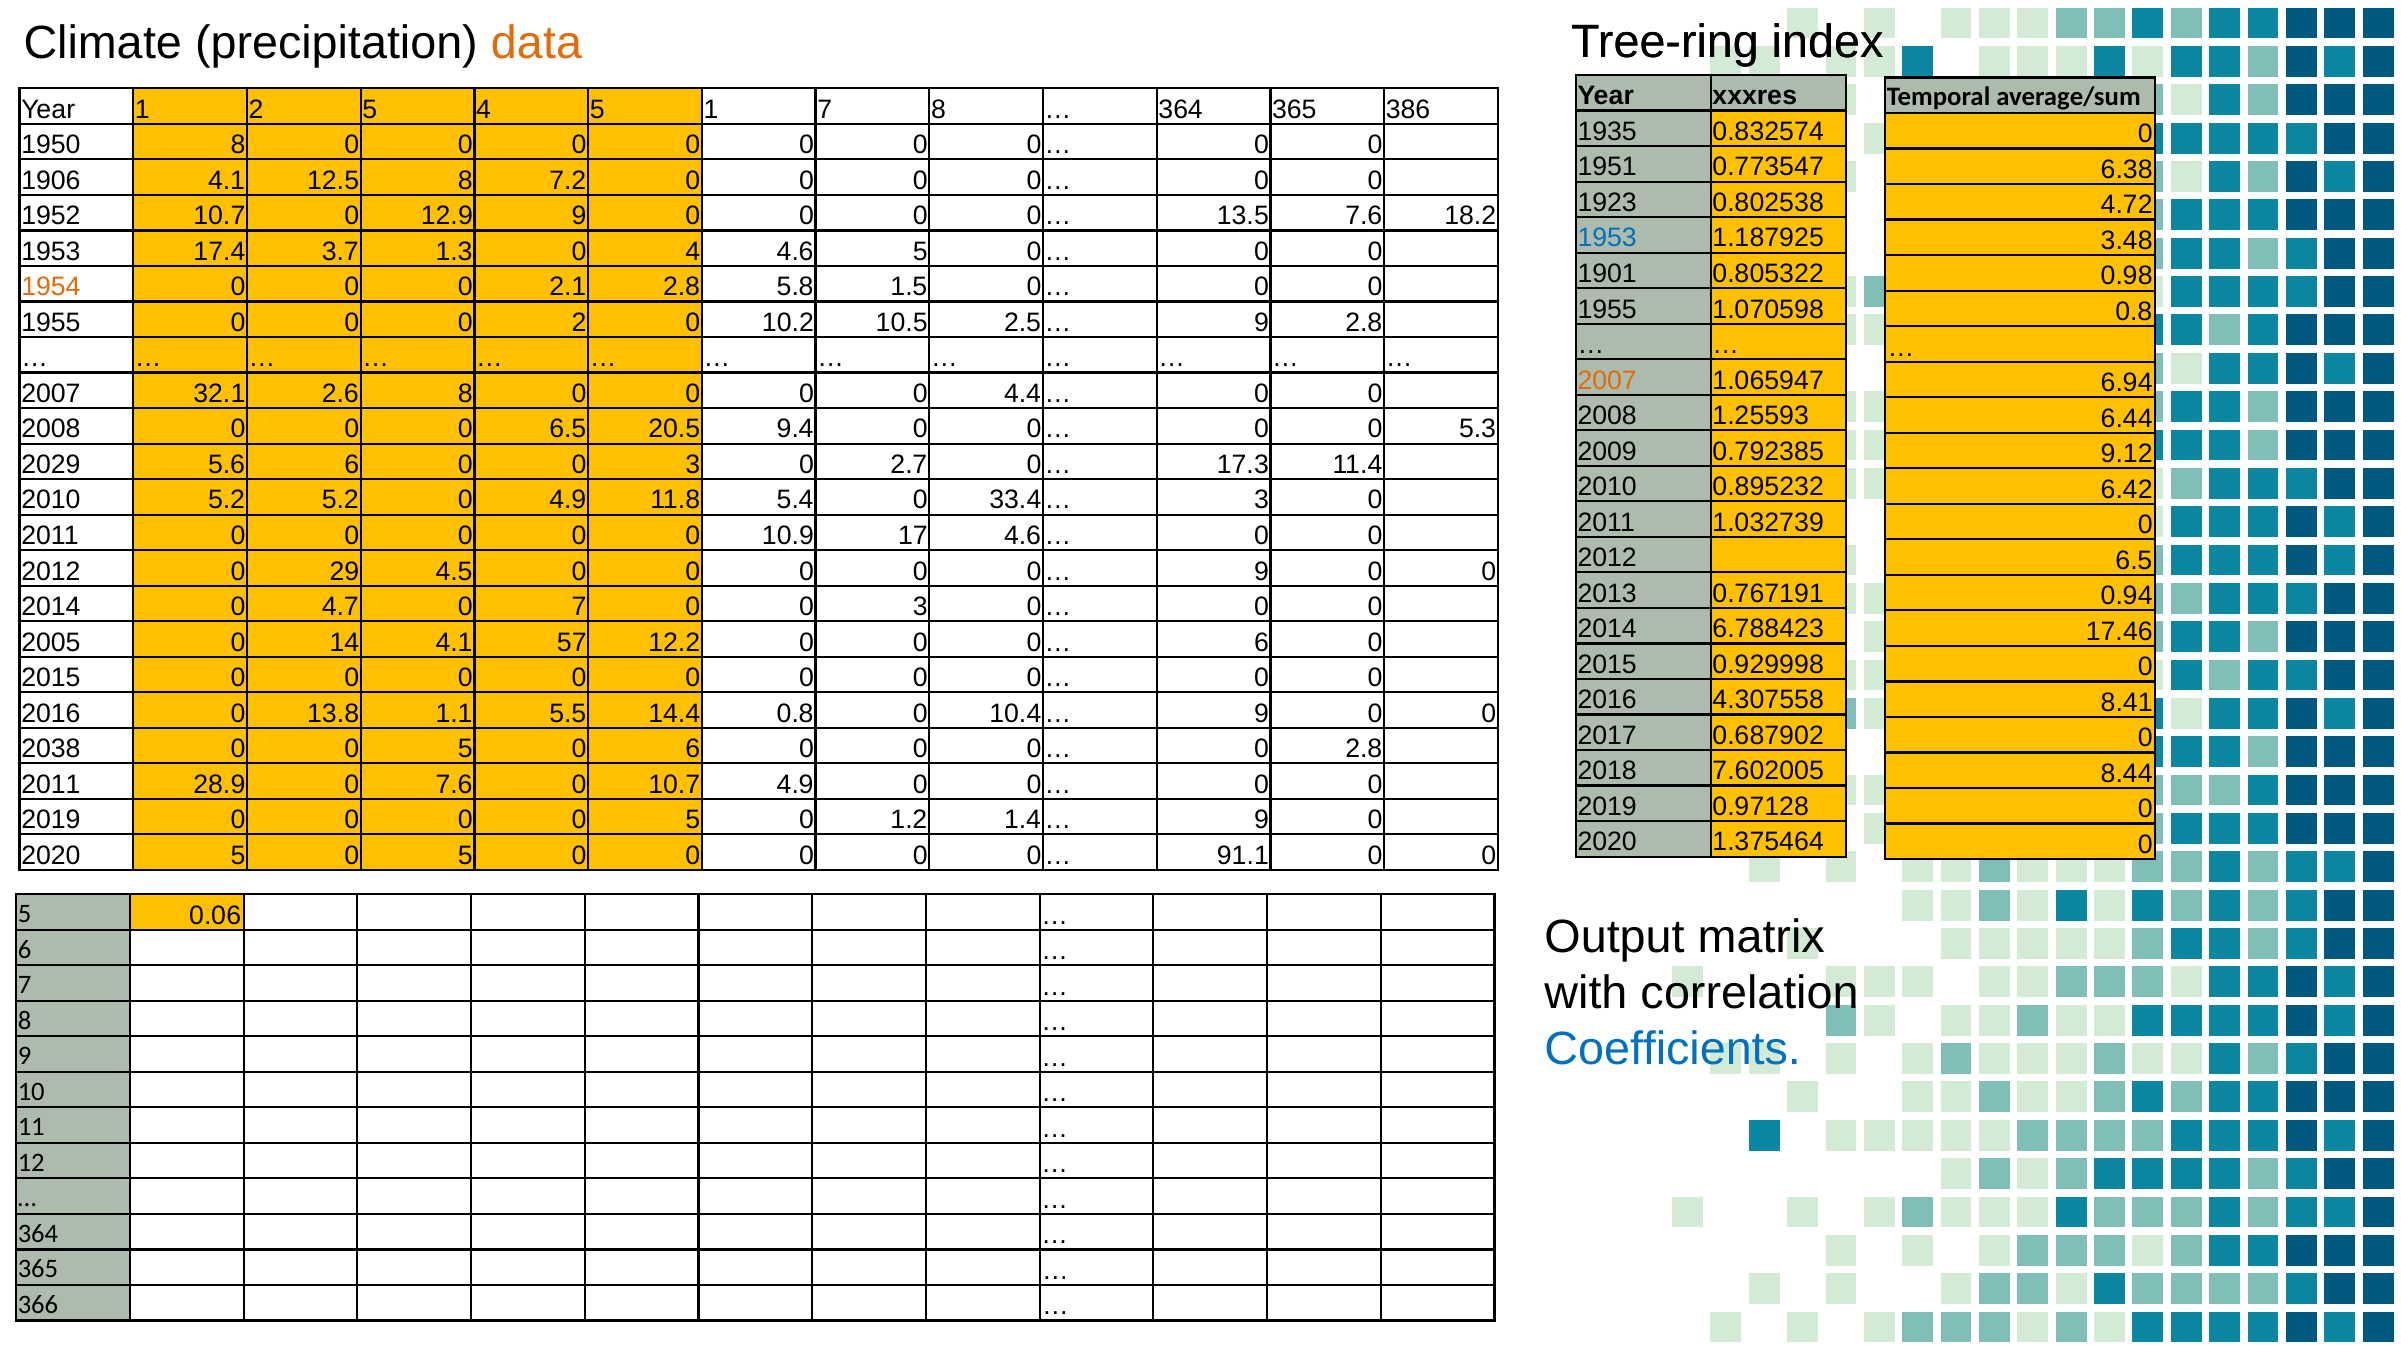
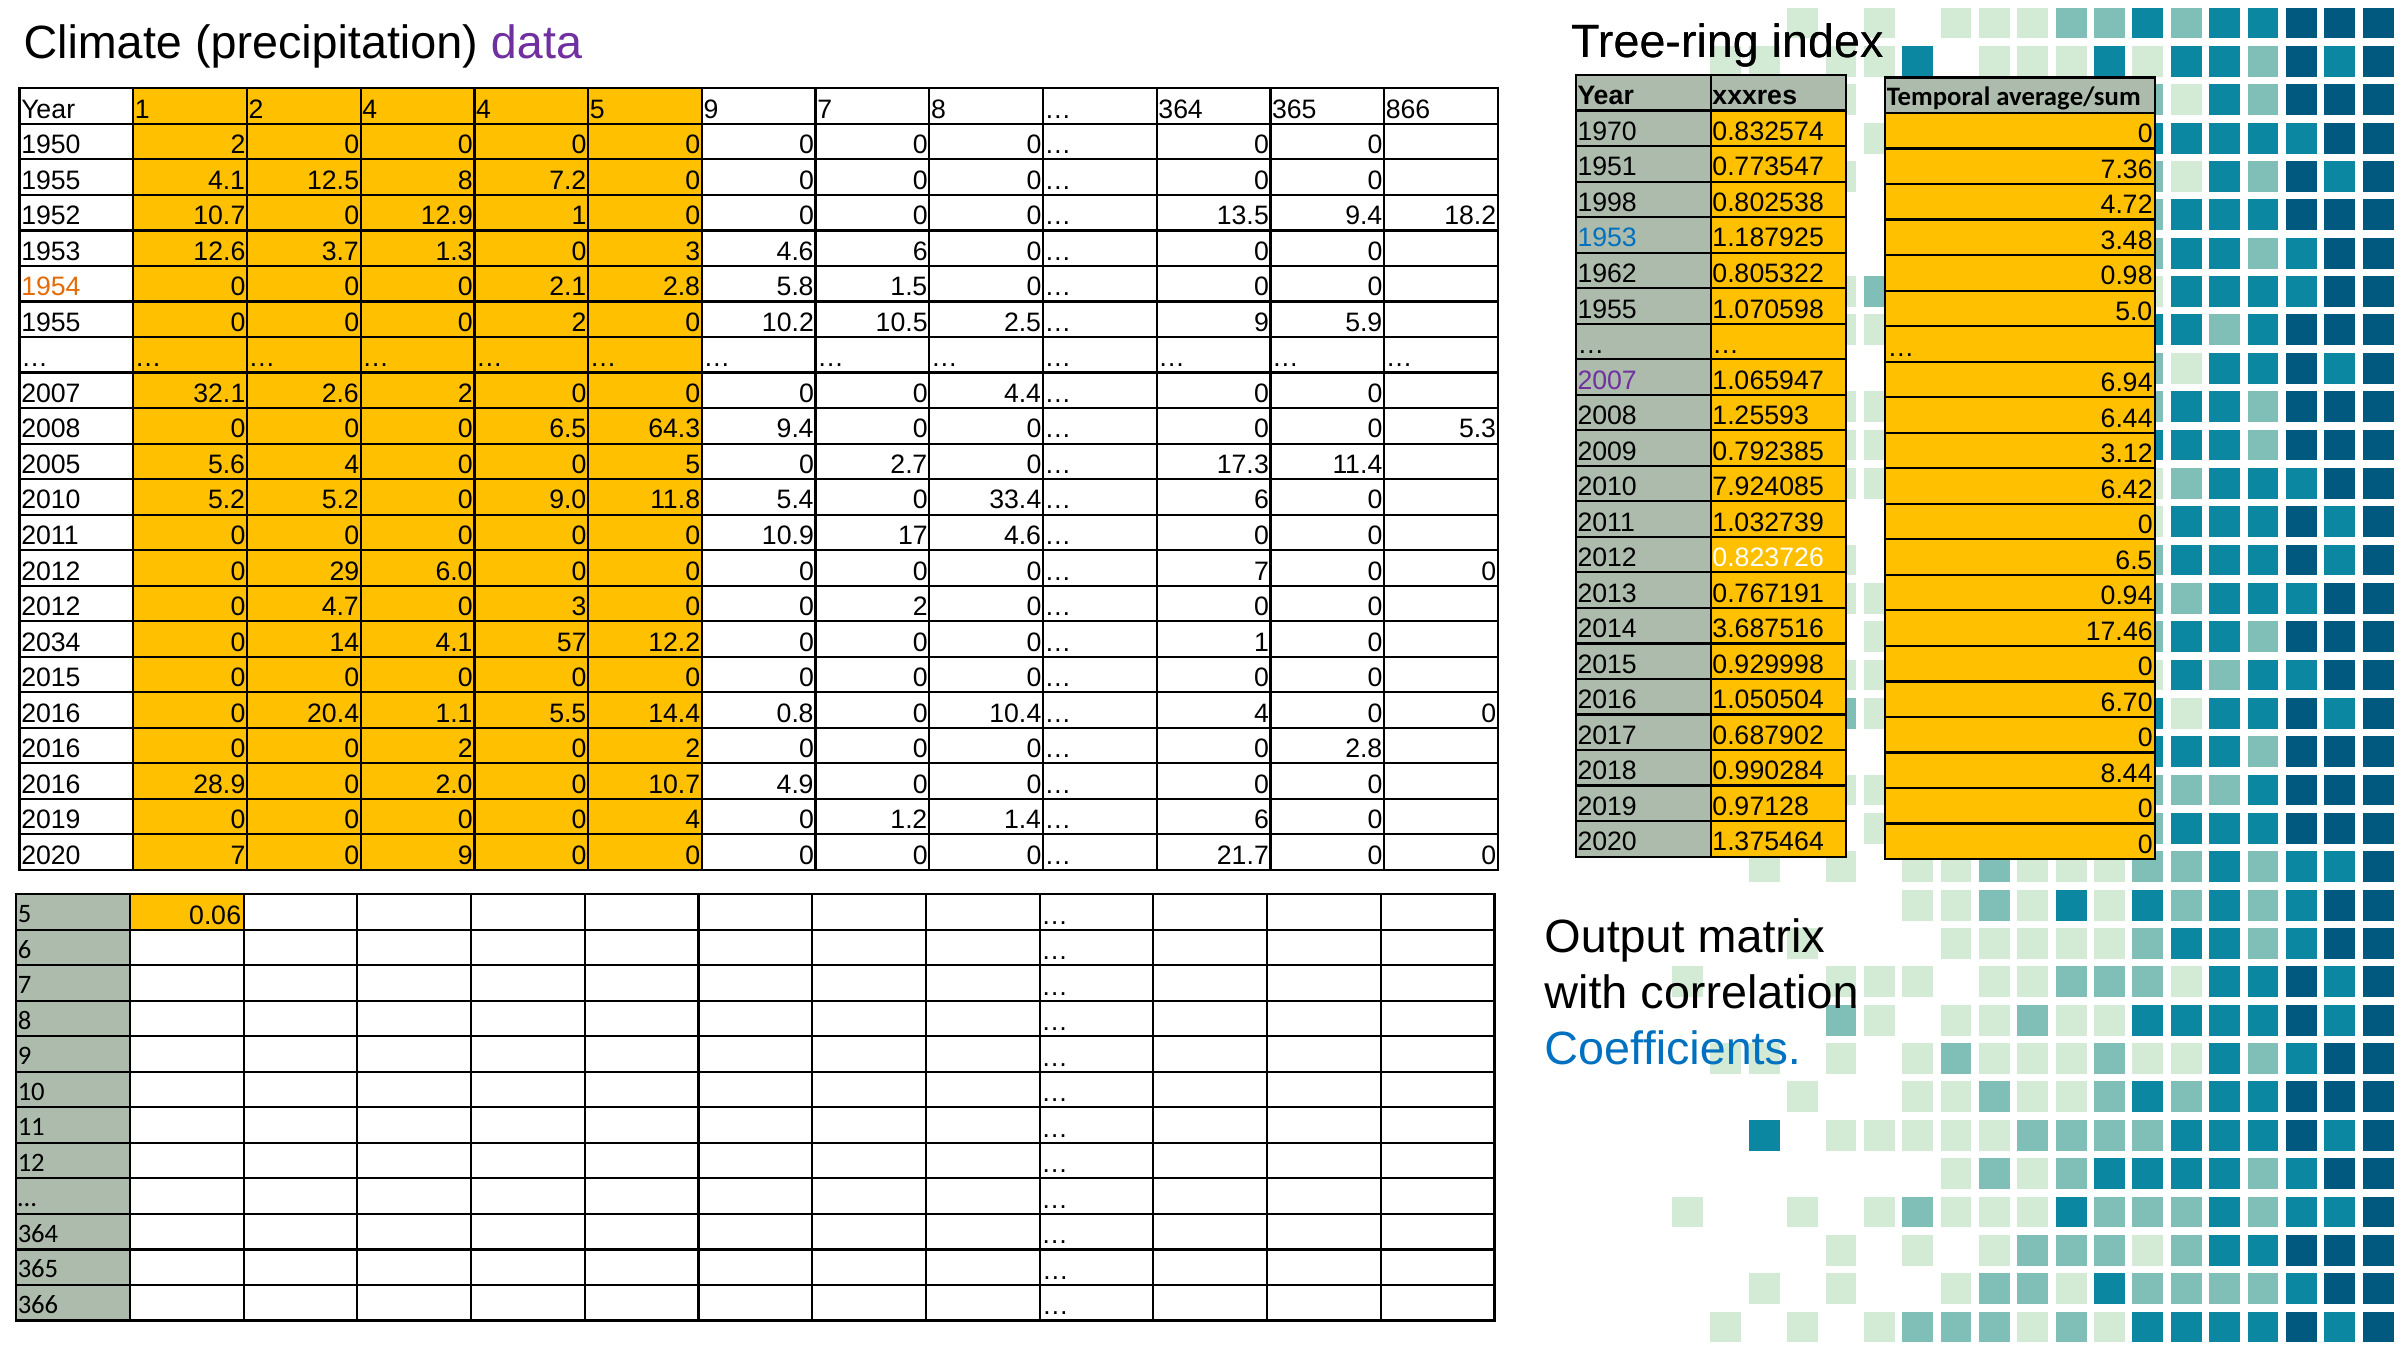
data colour: orange -> purple
2 5: 5 -> 4
5 1: 1 -> 9
386: 386 -> 866
1935: 1935 -> 1970
1950 8: 8 -> 2
6.38: 6.38 -> 7.36
1906 at (51, 181): 1906 -> 1955
1923: 1923 -> 1998
12.9 9: 9 -> 1
13.5 7.6: 7.6 -> 9.4
17.4: 17.4 -> 12.6
1.3 0 4: 4 -> 3
4.6 5: 5 -> 6
1901: 1901 -> 1962
0.8 at (2134, 312): 0.8 -> 5.0
9 2.8: 2.8 -> 5.9
2007 at (1607, 380) colour: orange -> purple
2.6 8: 8 -> 2
20.5: 20.5 -> 64.3
9.12: 9.12 -> 3.12
2029: 2029 -> 2005
5.6 6: 6 -> 4
3 at (693, 465): 3 -> 5
0.895232: 0.895232 -> 7.924085
0 4.9: 4.9 -> 9.0
3 at (1261, 500): 3 -> 6
0.823726 colour: yellow -> white
4.5: 4.5 -> 6.0
9 at (1261, 572): 9 -> 7
2014 at (51, 607): 2014 -> 2012
4.7 0 7: 7 -> 3
3 at (920, 607): 3 -> 2
6.788423: 6.788423 -> 3.687516
2005: 2005 -> 2034
6 at (1261, 643): 6 -> 1
4.307558: 4.307558 -> 1.050504
8.41: 8.41 -> 6.70
13.8: 13.8 -> 20.4
9 at (1261, 714): 9 -> 4
2038 at (51, 749): 2038 -> 2016
5 at (465, 749): 5 -> 2
6 at (693, 749): 6 -> 2
7.602005: 7.602005 -> 0.990284
2011 at (51, 785): 2011 -> 2016
0 7.6: 7.6 -> 2.0
0 0 0 5: 5 -> 4
9 at (1261, 820): 9 -> 6
2020 5: 5 -> 7
5 at (465, 856): 5 -> 9
91.1: 91.1 -> 21.7
